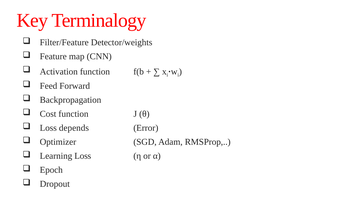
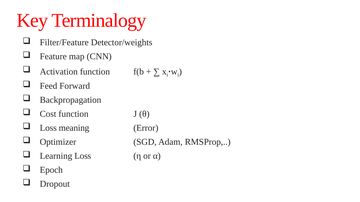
depends: depends -> meaning
